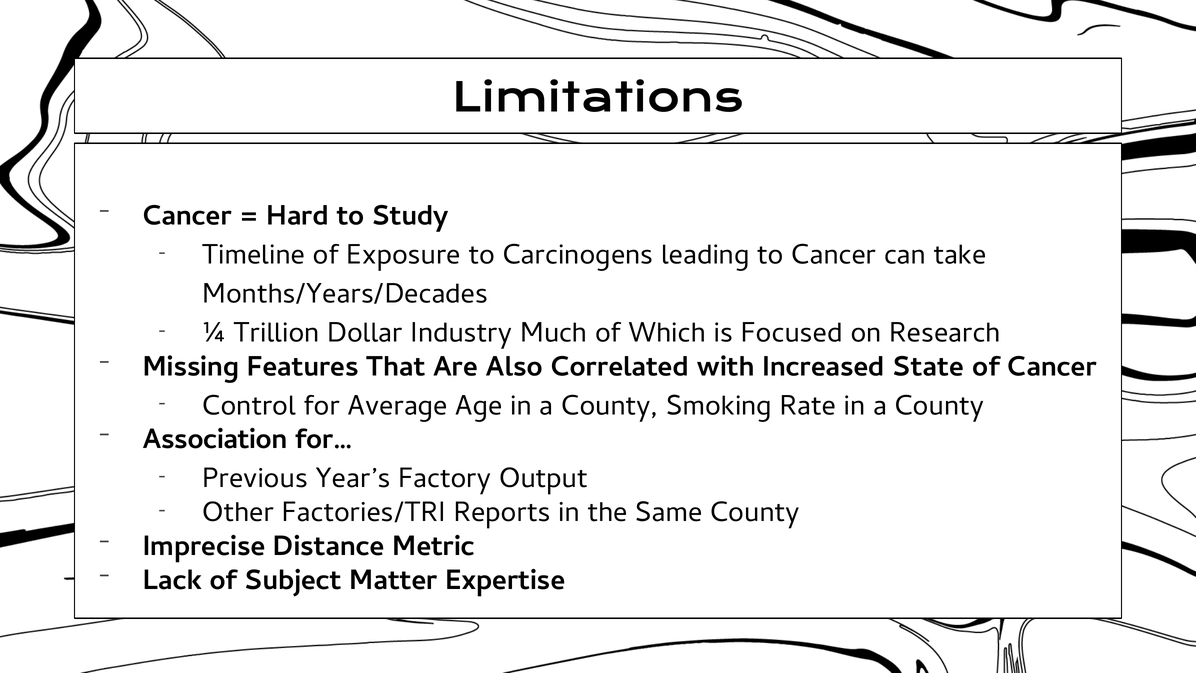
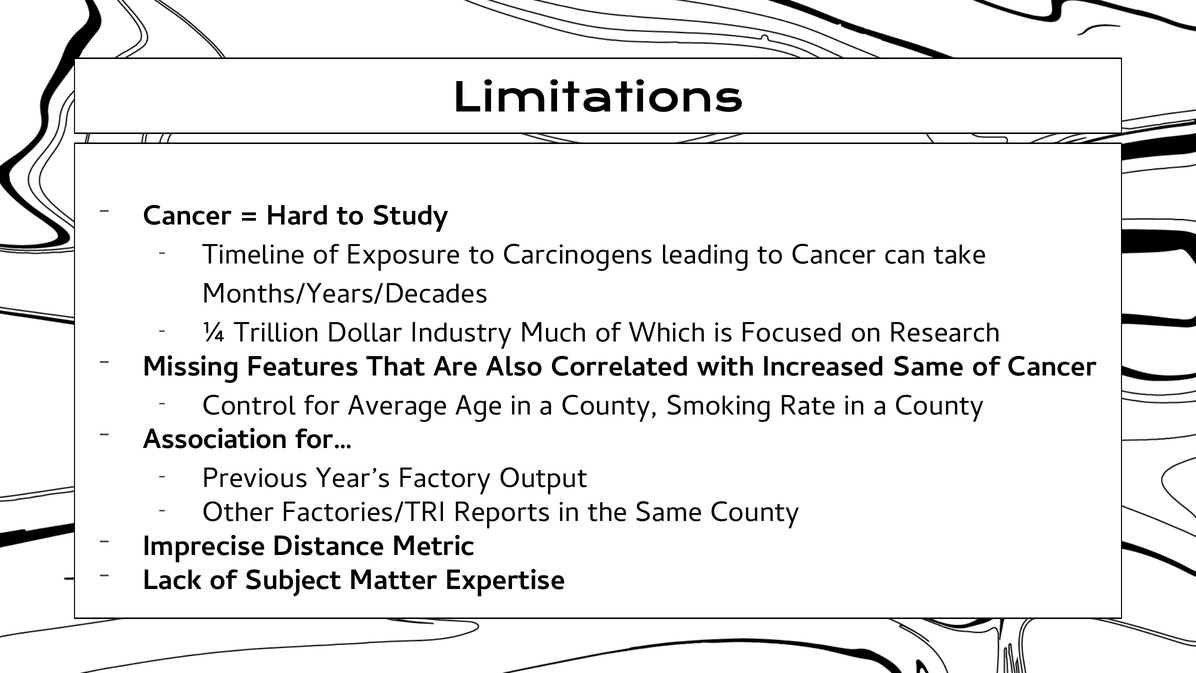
Increased State: State -> Same
